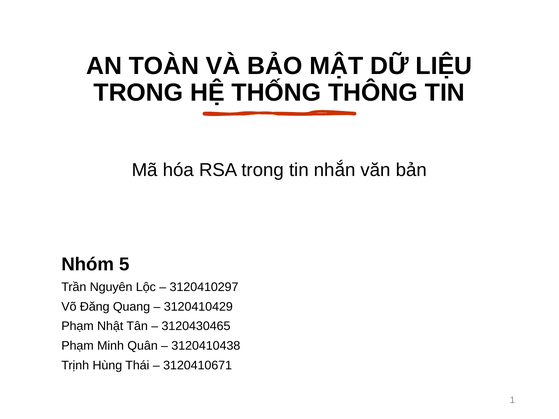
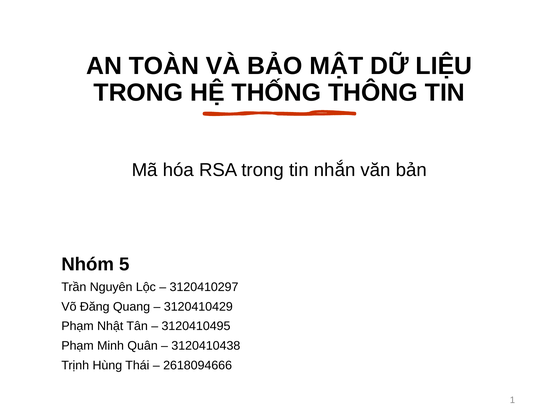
3120430465: 3120430465 -> 3120410495
3120410671: 3120410671 -> 2618094666
